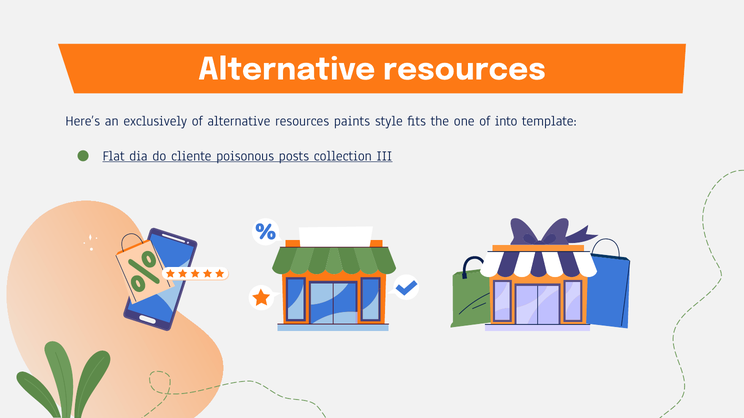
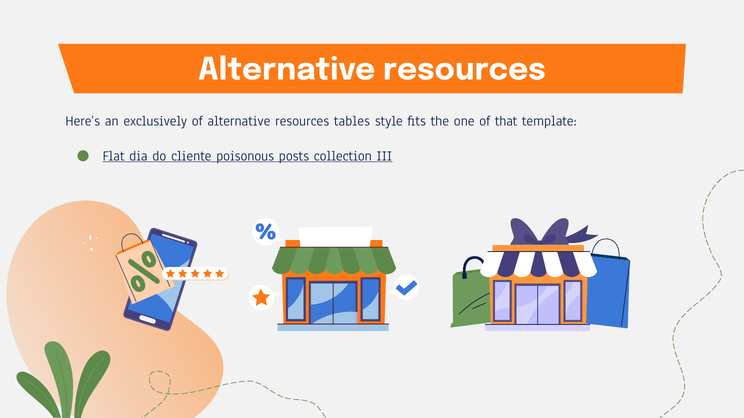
paints: paints -> tables
into: into -> that
